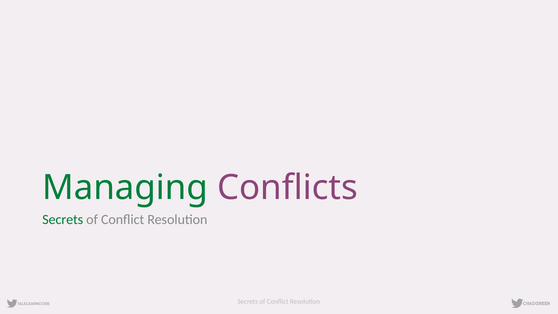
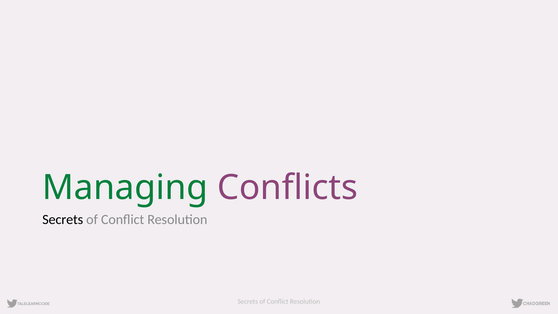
Secrets at (63, 220) colour: green -> black
